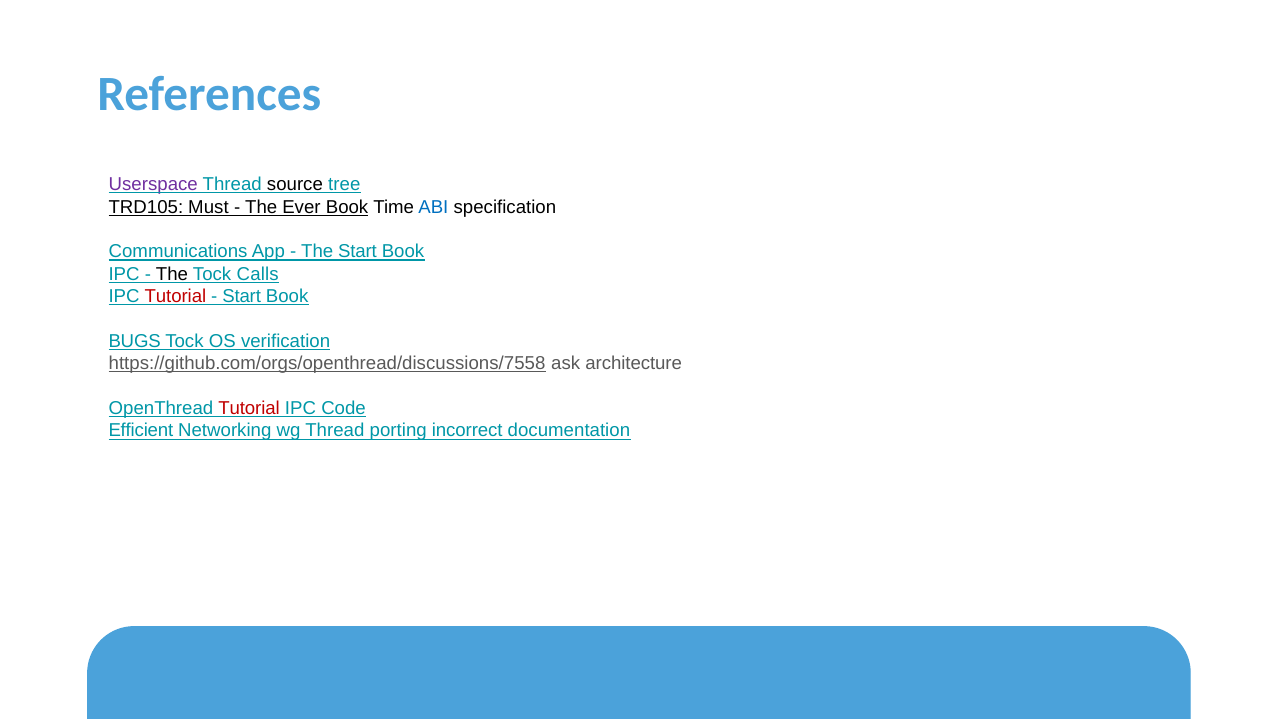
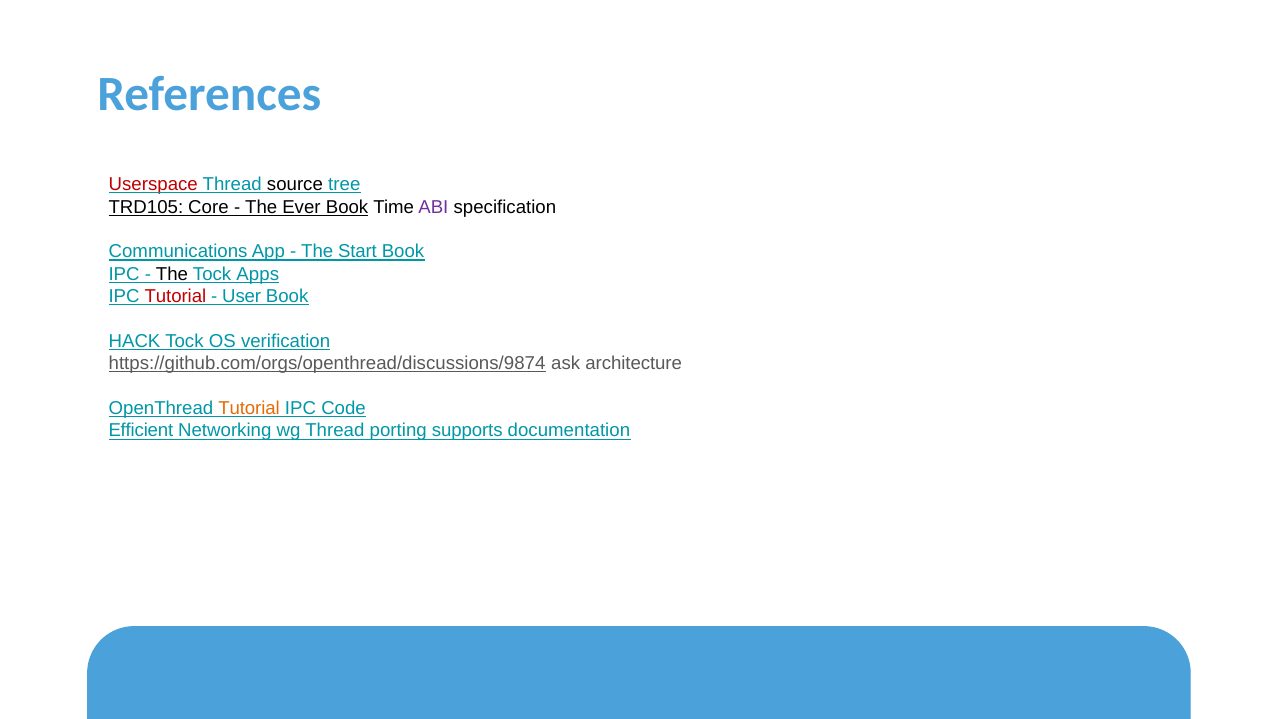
Userspace colour: purple -> red
Must: Must -> Core
ABI colour: blue -> purple
Calls: Calls -> Apps
Start at (242, 296): Start -> User
BUGS: BUGS -> HACK
https://github.com/orgs/openthread/discussions/7558: https://github.com/orgs/openthread/discussions/7558 -> https://github.com/orgs/openthread/discussions/9874
Tutorial at (249, 408) colour: red -> orange
incorrect: incorrect -> supports
